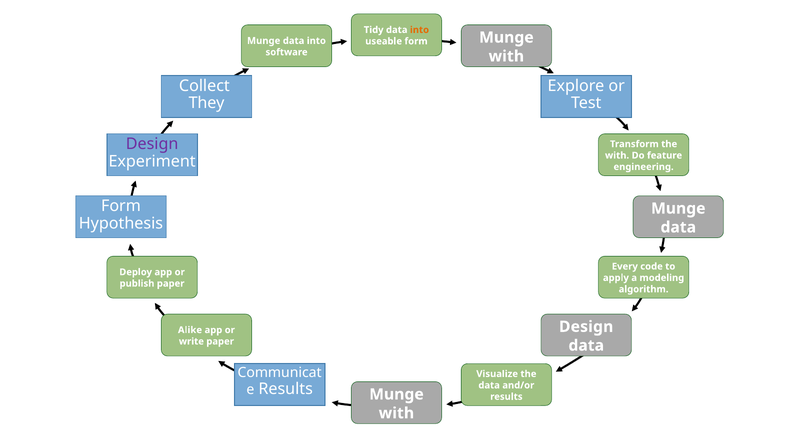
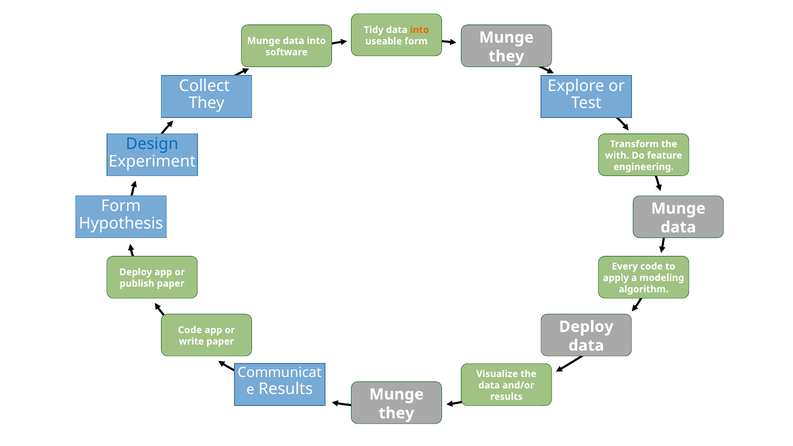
with at (506, 56): with -> they
Design at (152, 144) colour: purple -> blue
Design at (586, 327): Design -> Deploy
Alike at (190, 330): Alike -> Code
with at (396, 413): with -> they
